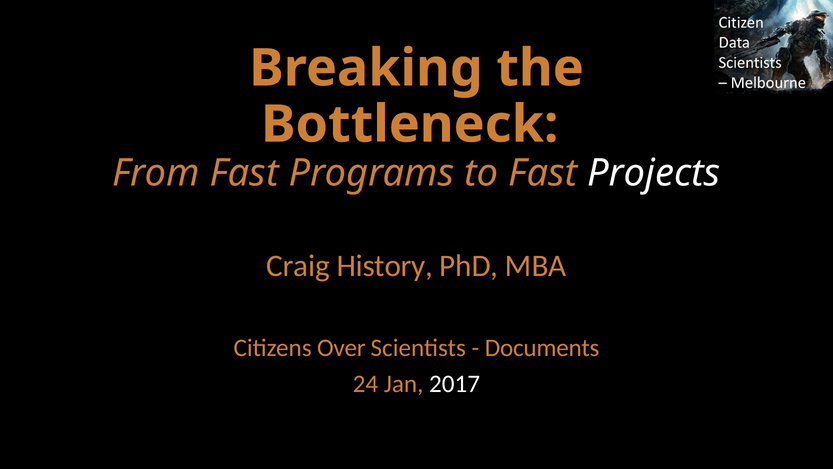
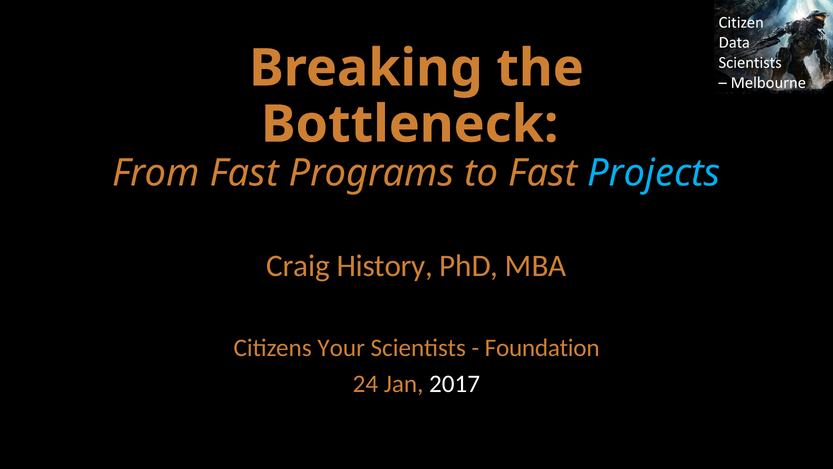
Projects colour: white -> light blue
Over: Over -> Your
Documents: Documents -> Foundation
